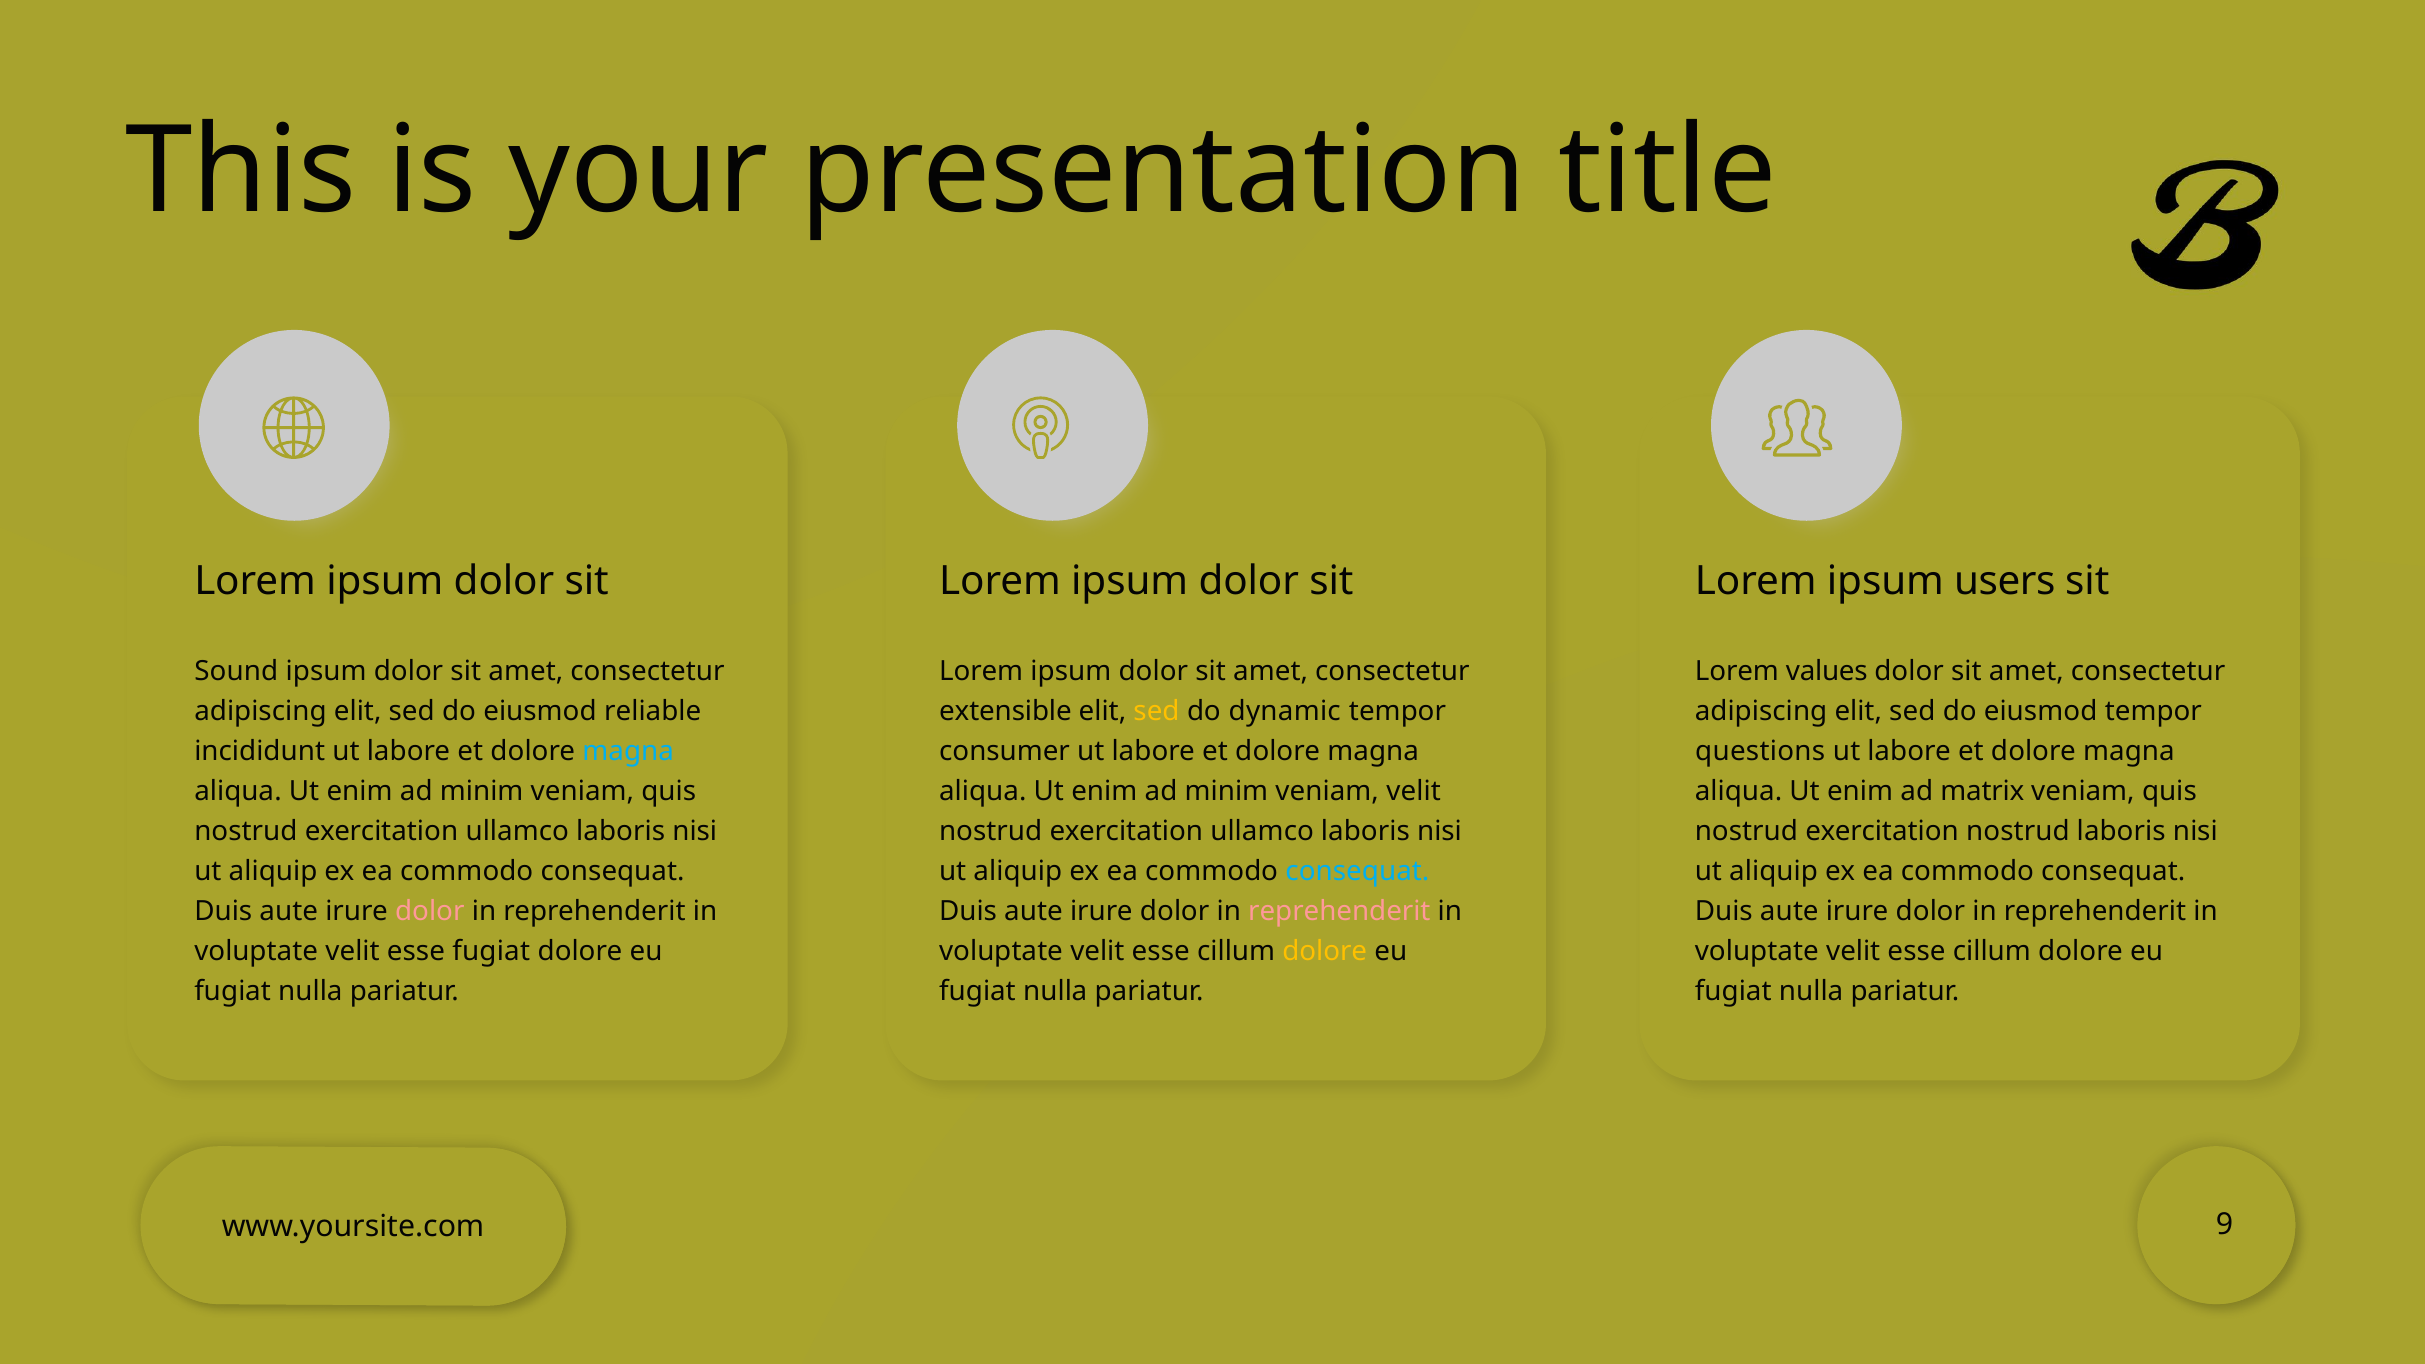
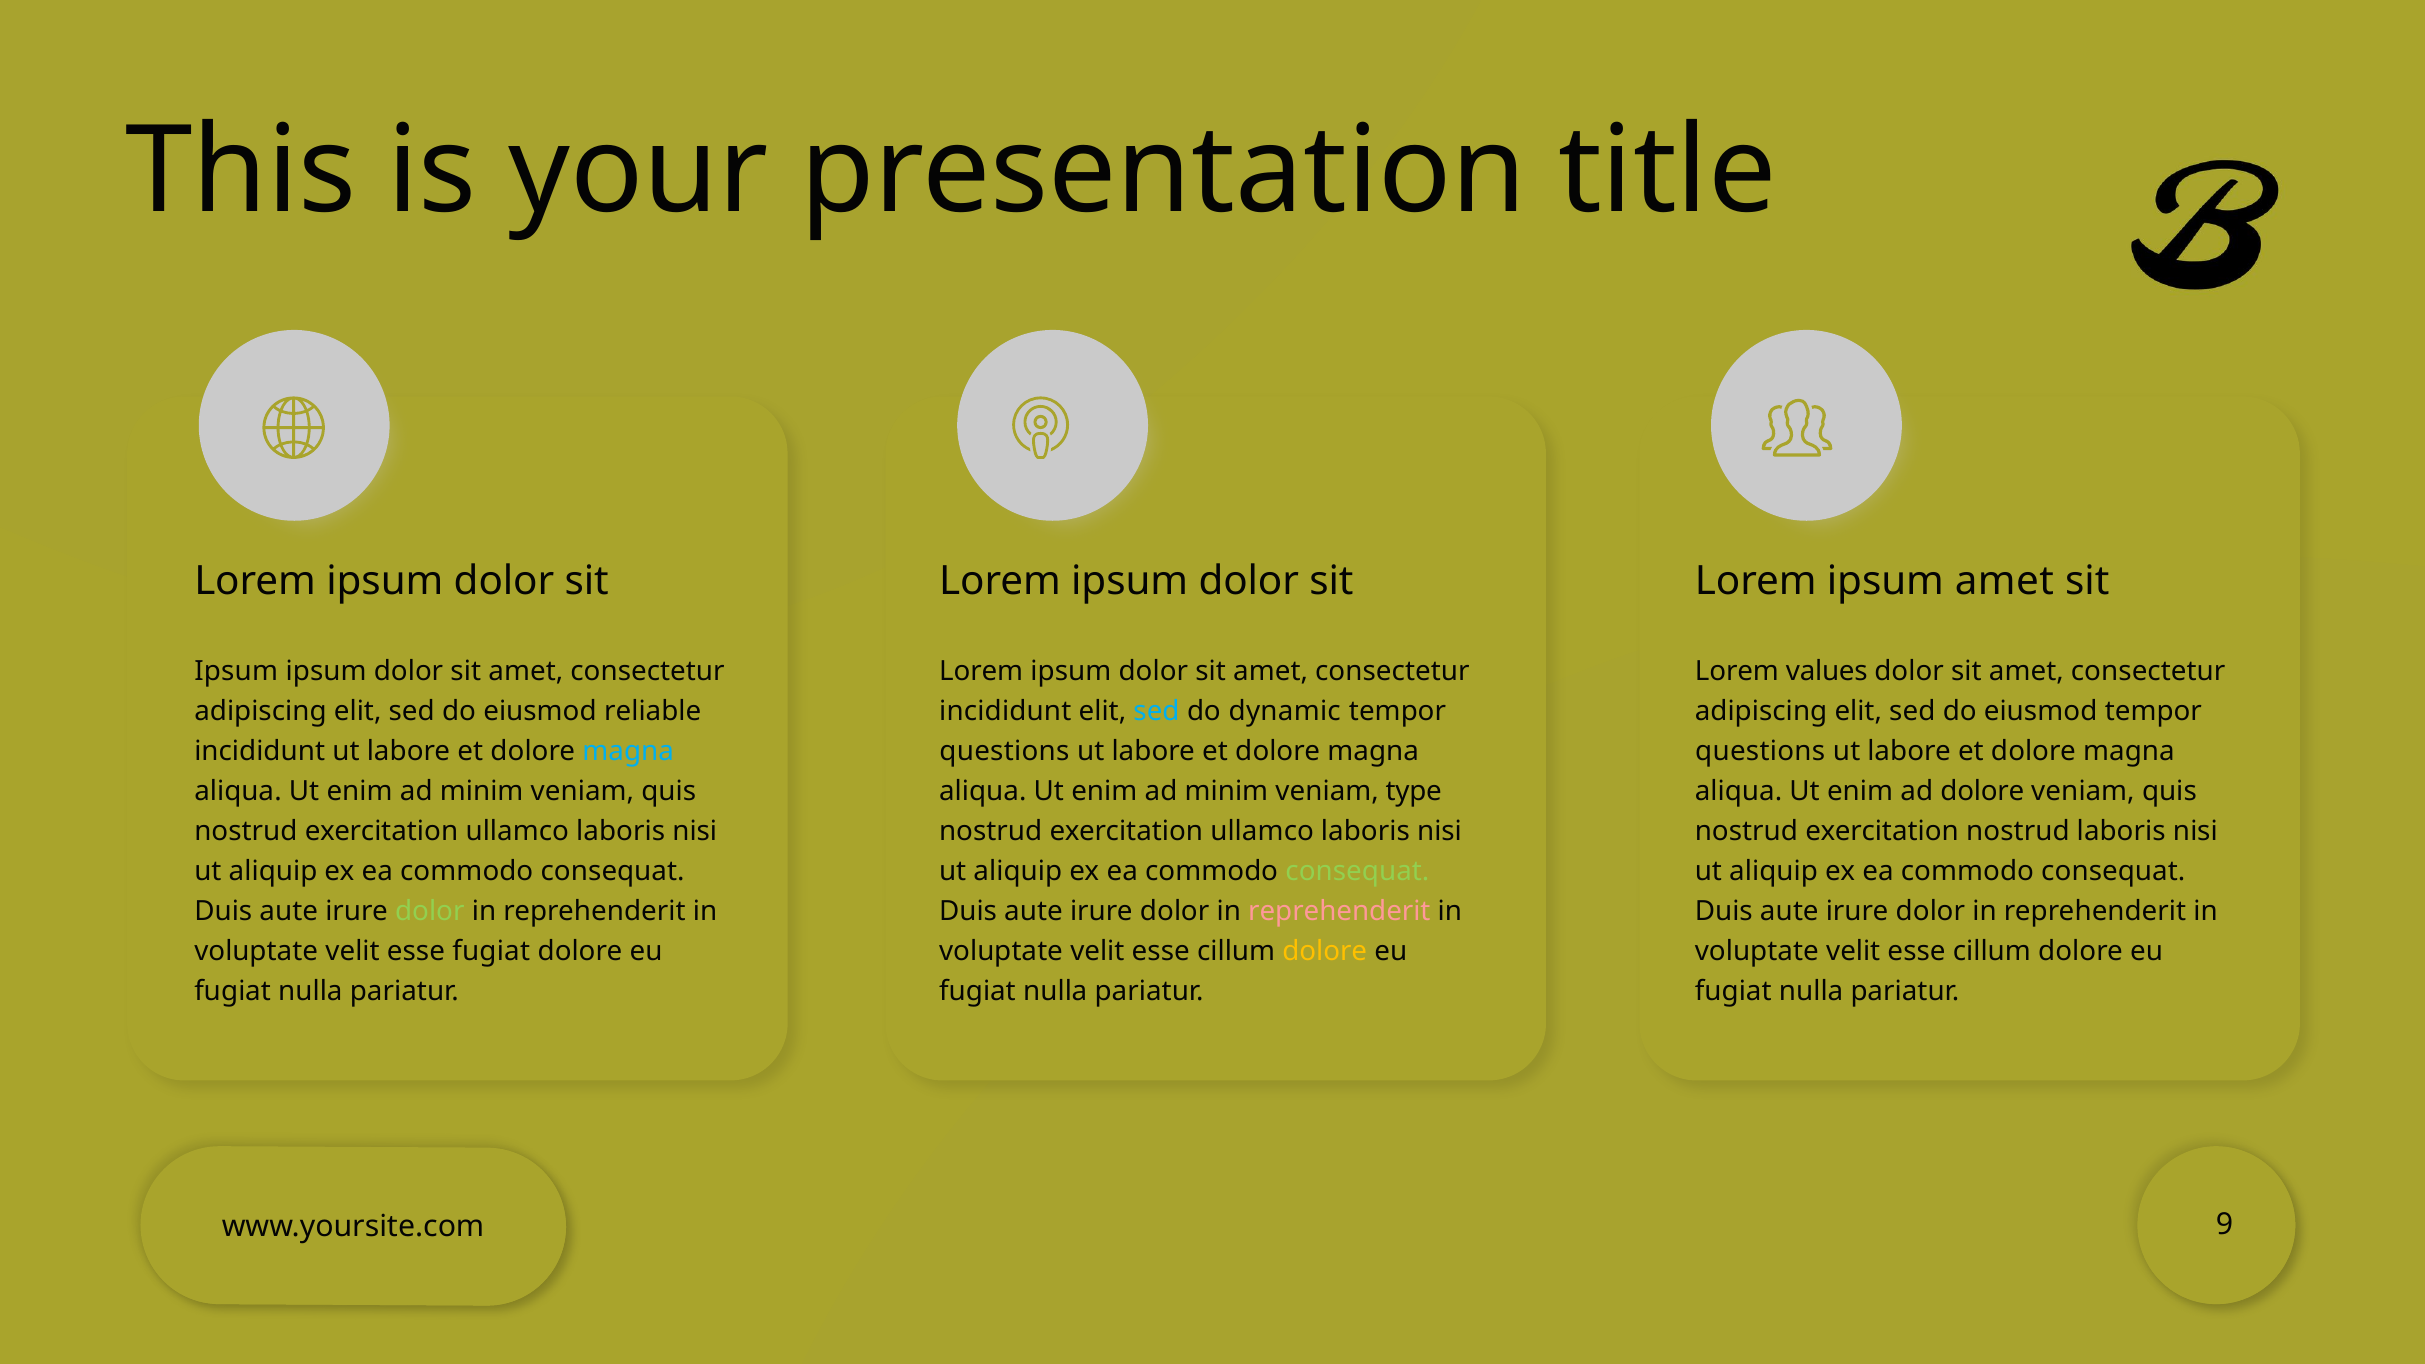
ipsum users: users -> amet
Sound at (236, 671): Sound -> Ipsum
extensible at (1005, 711): extensible -> incididunt
sed at (1157, 711) colour: yellow -> light blue
consumer at (1005, 751): consumer -> questions
veniam velit: velit -> type
ad matrix: matrix -> dolore
consequat at (1357, 871) colour: light blue -> light green
dolor at (430, 911) colour: pink -> light green
